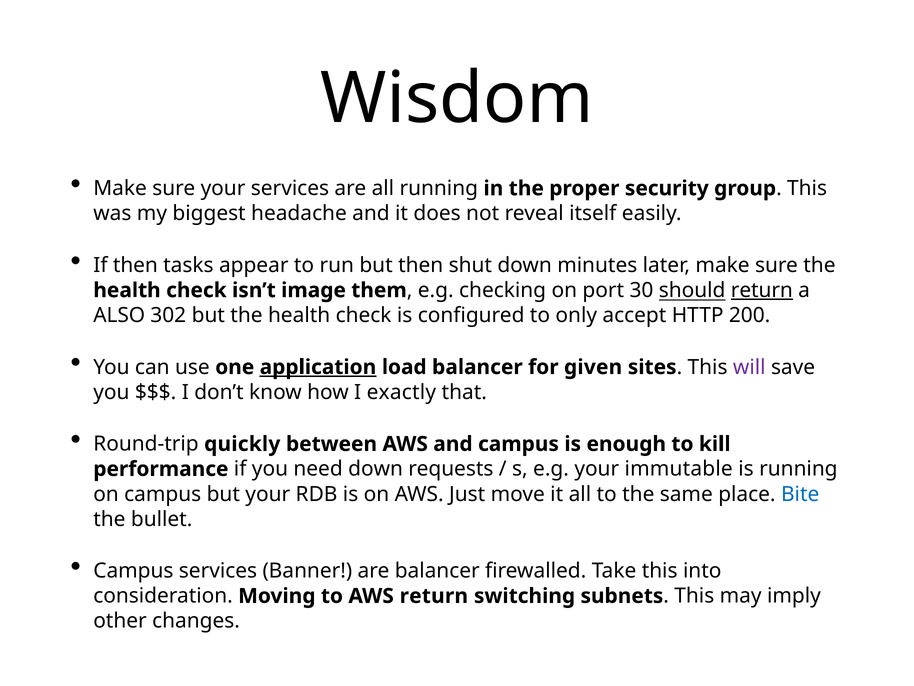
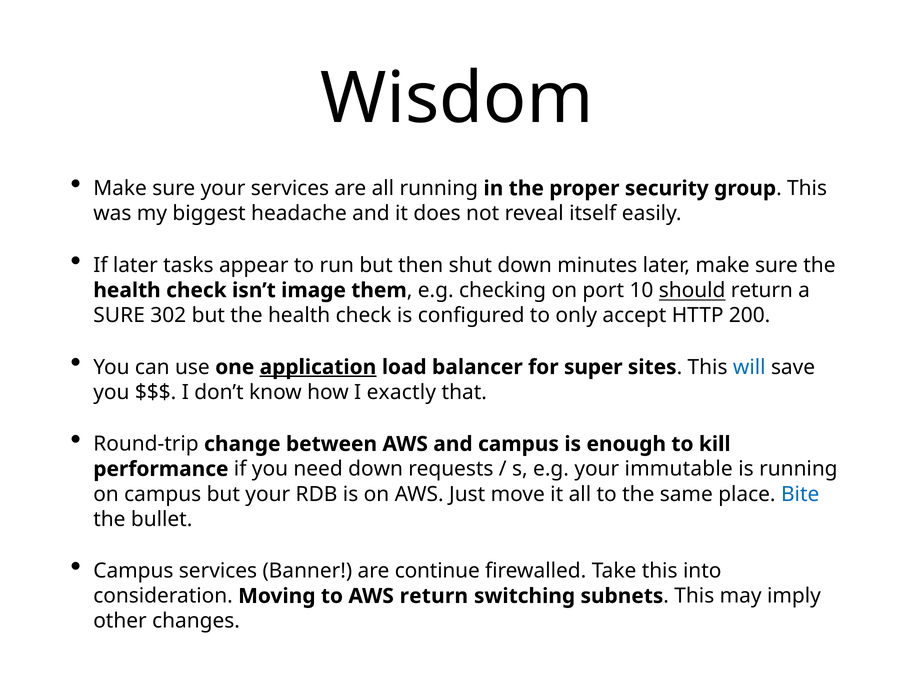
If then: then -> later
30: 30 -> 10
return at (762, 290) underline: present -> none
ALSO at (119, 315): ALSO -> SURE
given: given -> super
will colour: purple -> blue
quickly: quickly -> change
are balancer: balancer -> continue
